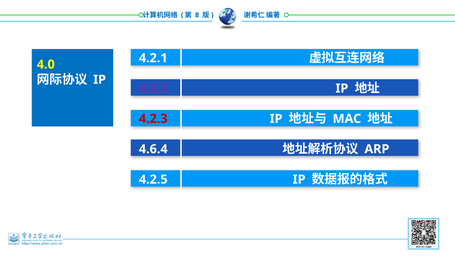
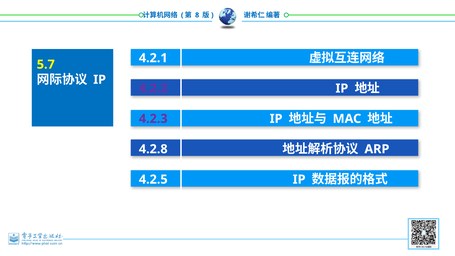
4.0: 4.0 -> 5.7
4.2.3 colour: red -> purple
4.6.4: 4.6.4 -> 4.2.8
